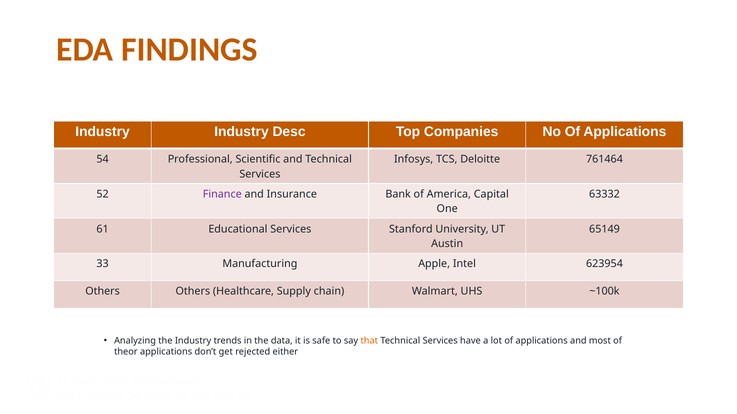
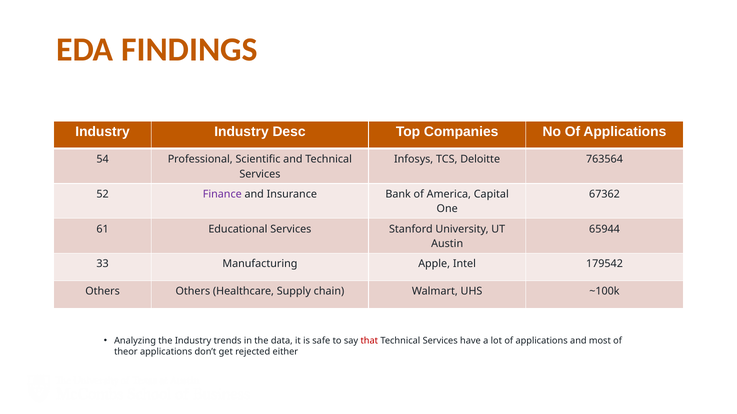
761464: 761464 -> 763564
63332: 63332 -> 67362
65149: 65149 -> 65944
623954: 623954 -> 179542
that colour: orange -> red
